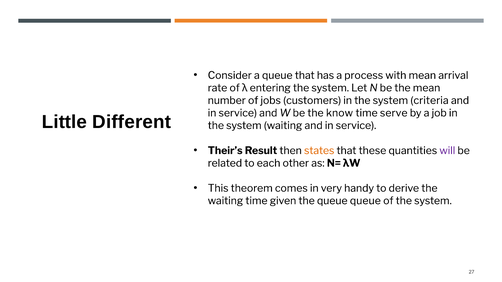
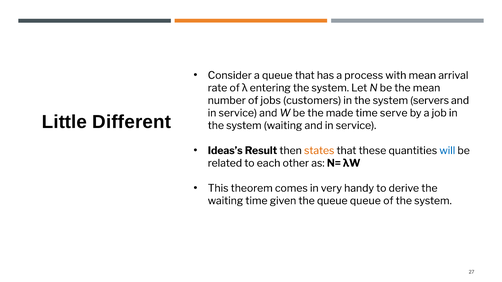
criteria: criteria -> servers
know: know -> made
Their’s: Their’s -> Ideas’s
will colour: purple -> blue
